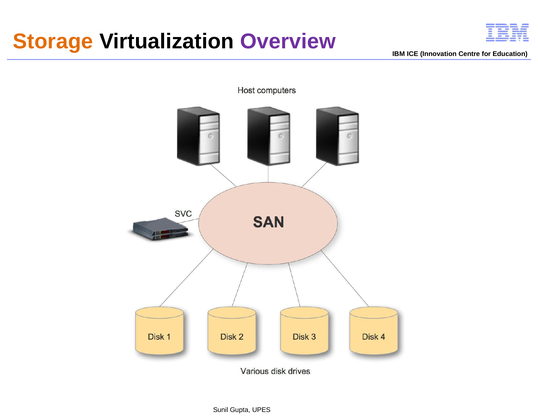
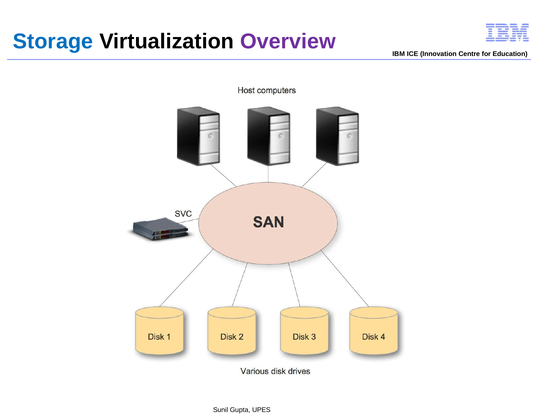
Storage colour: orange -> blue
